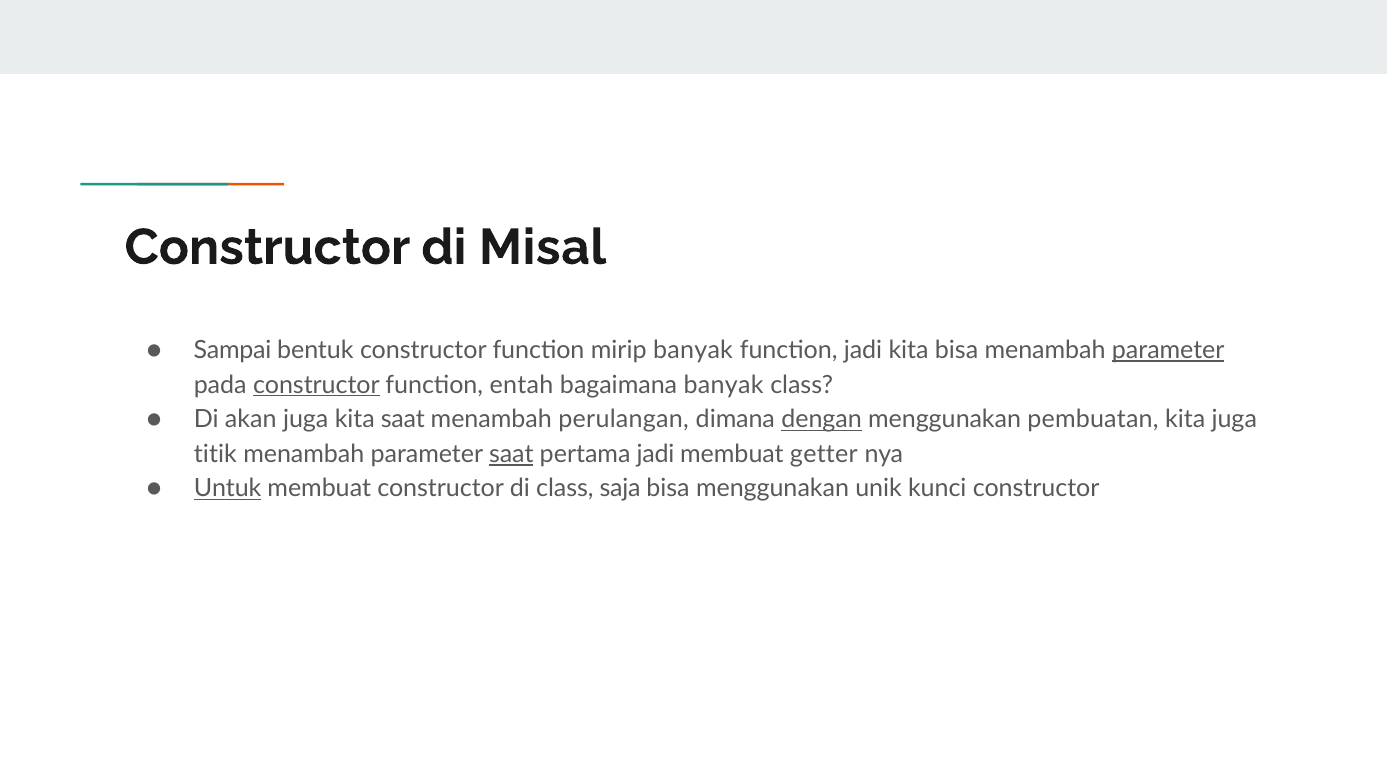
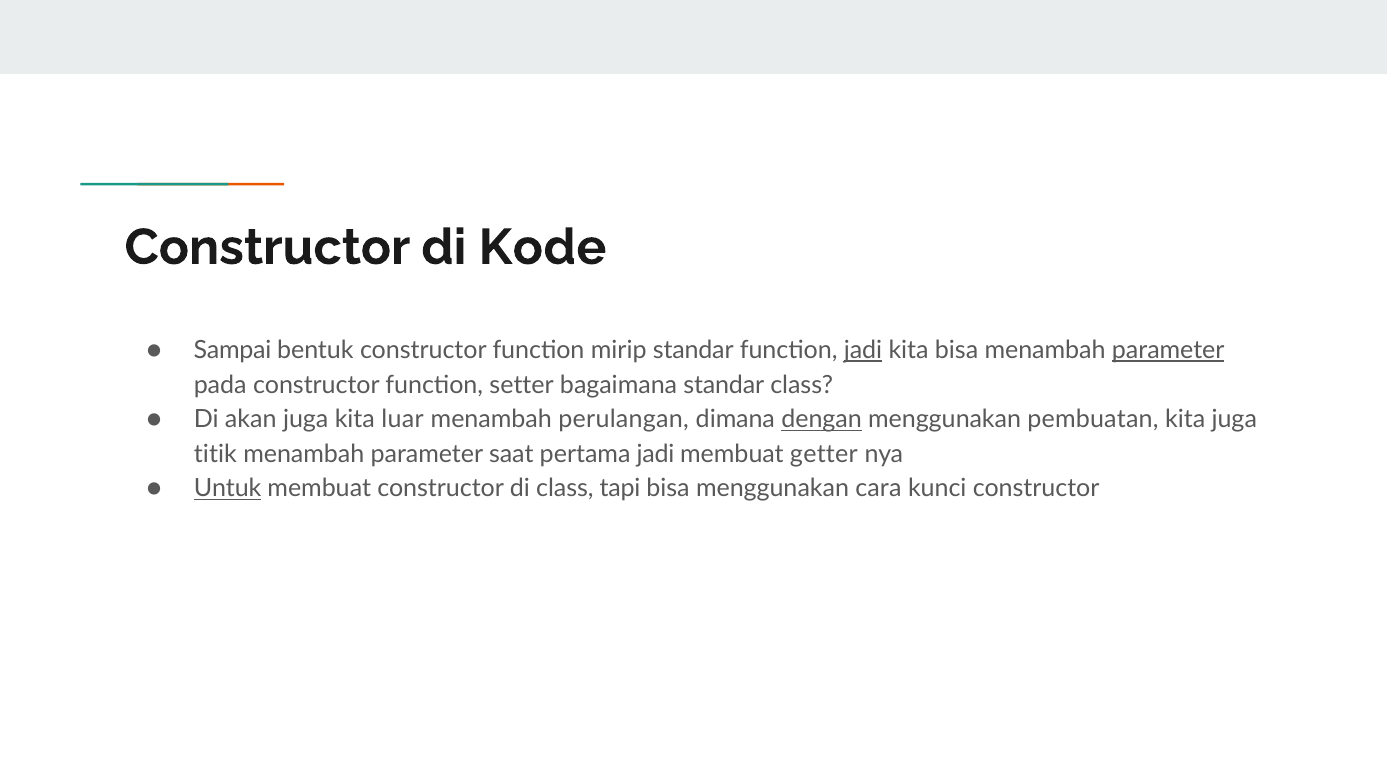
Misal: Misal -> Kode
mirip banyak: banyak -> standar
jadi at (863, 350) underline: none -> present
constructor at (316, 385) underline: present -> none
entah: entah -> setter
bagaimana banyak: banyak -> standar
kita saat: saat -> luar
saat at (511, 454) underline: present -> none
saja: saja -> tapi
unik: unik -> cara
